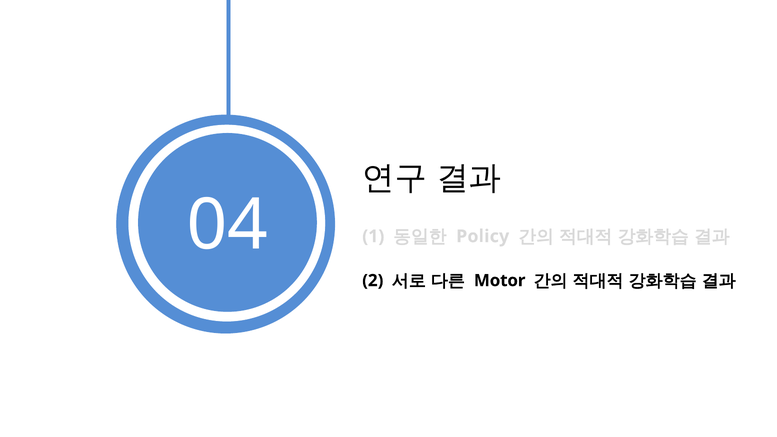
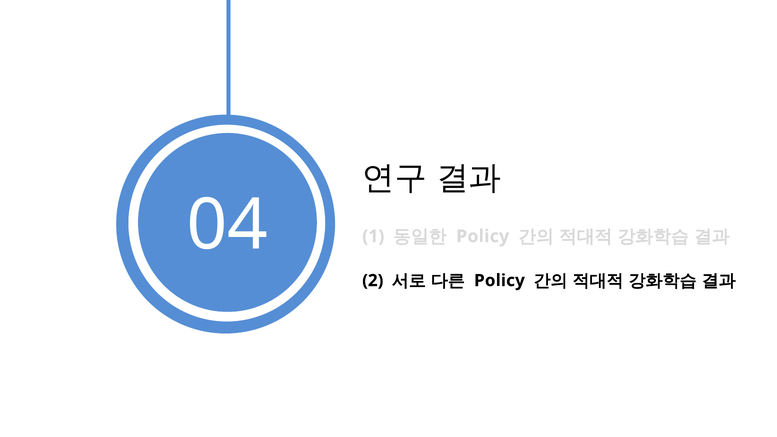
Motor at (500, 281): Motor -> Policy
